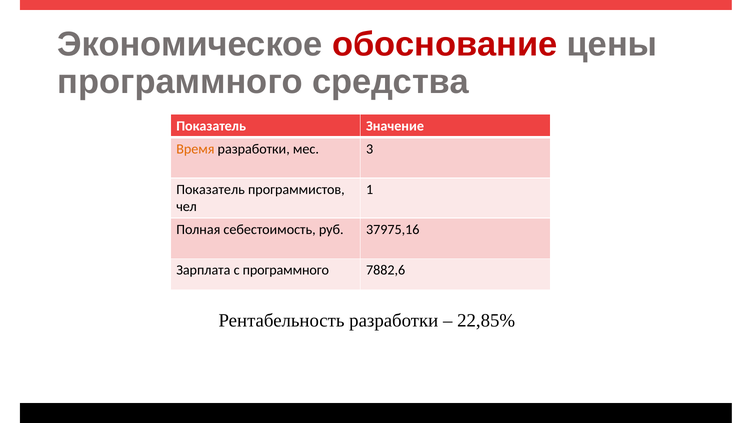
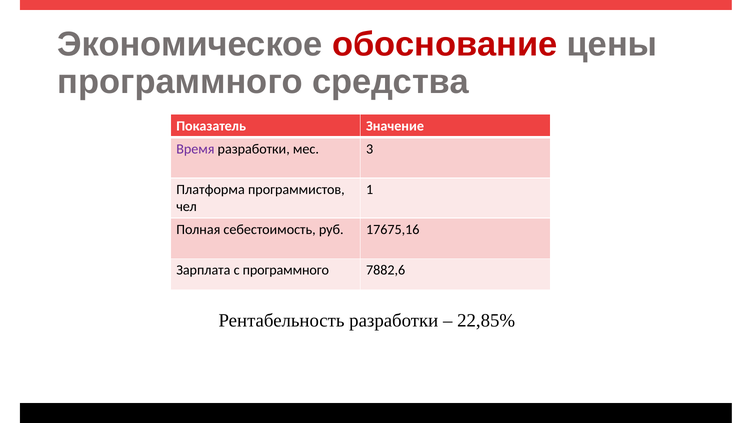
Время colour: orange -> purple
Показатель at (211, 190): Показатель -> Платформа
37975,16: 37975,16 -> 17675,16
